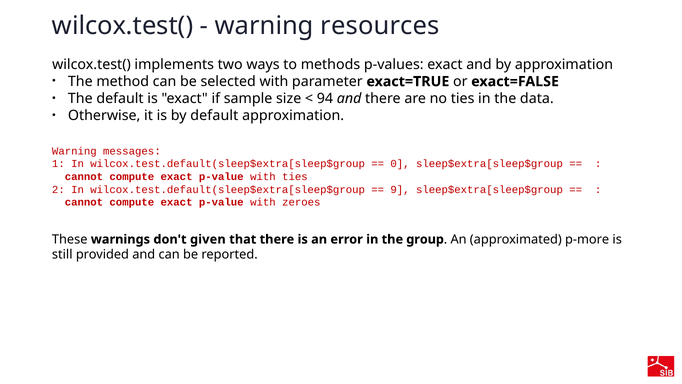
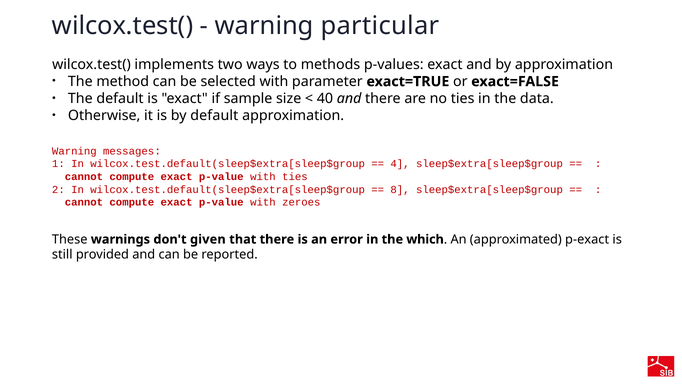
resources: resources -> particular
94: 94 -> 40
0: 0 -> 4
9: 9 -> 8
group: group -> which
p-more: p-more -> p-exact
